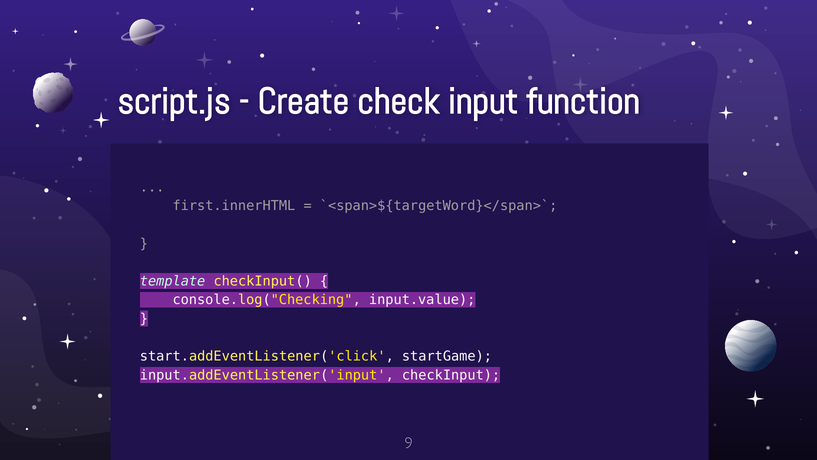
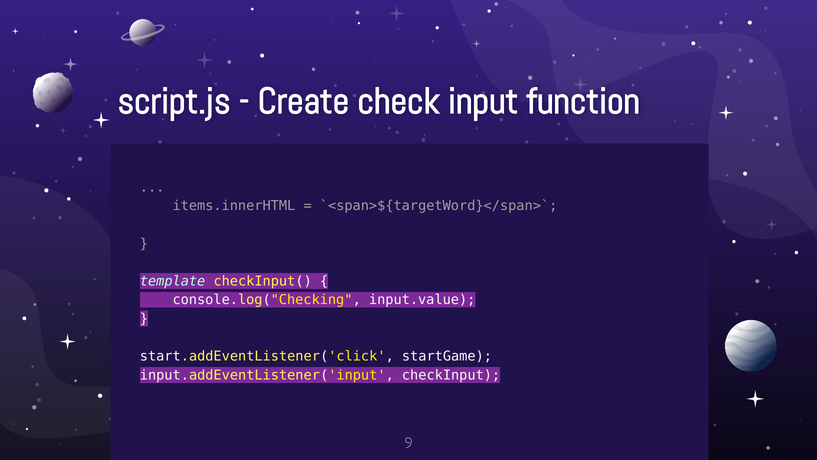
first.innerHTML: first.innerHTML -> items.innerHTML
